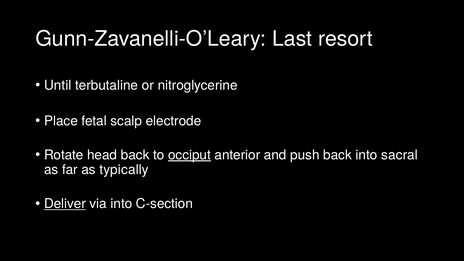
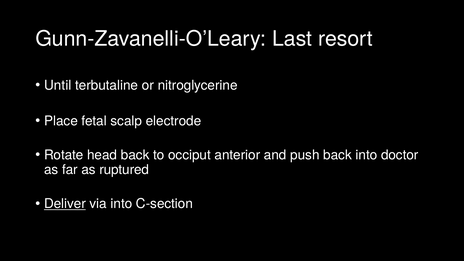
occiput underline: present -> none
sacral: sacral -> doctor
typically: typically -> ruptured
